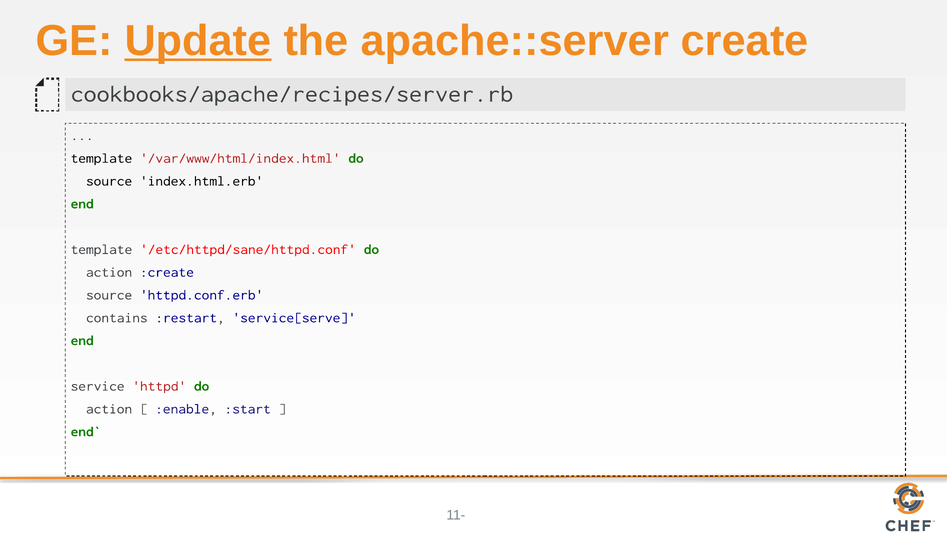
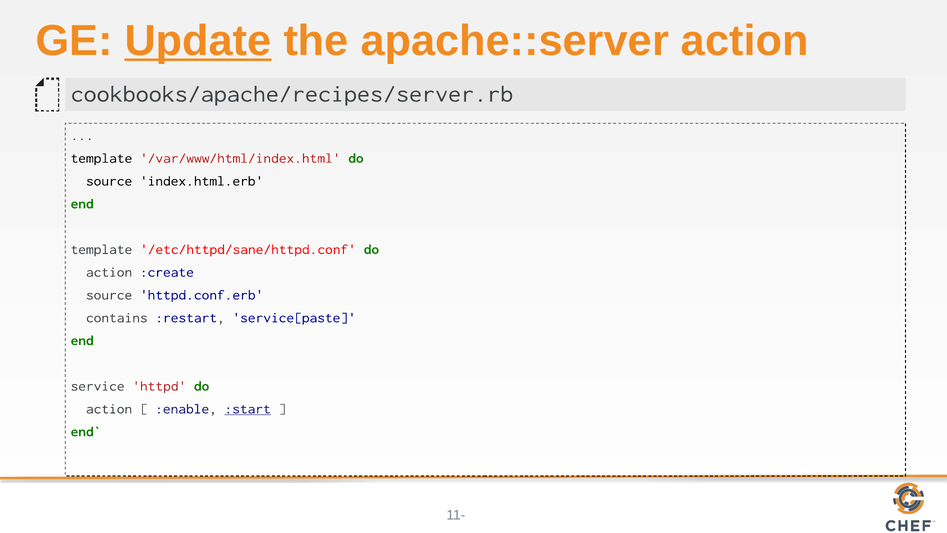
apache::server create: create -> action
service[serve: service[serve -> service[paste
:start underline: none -> present
